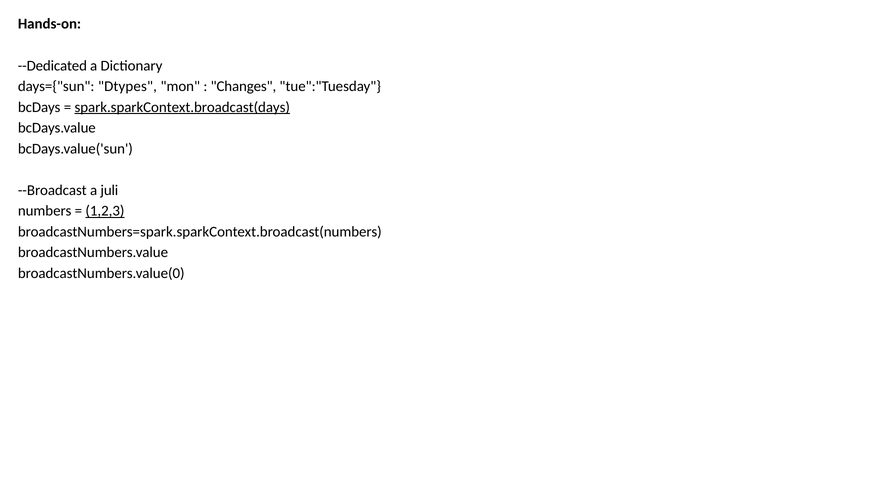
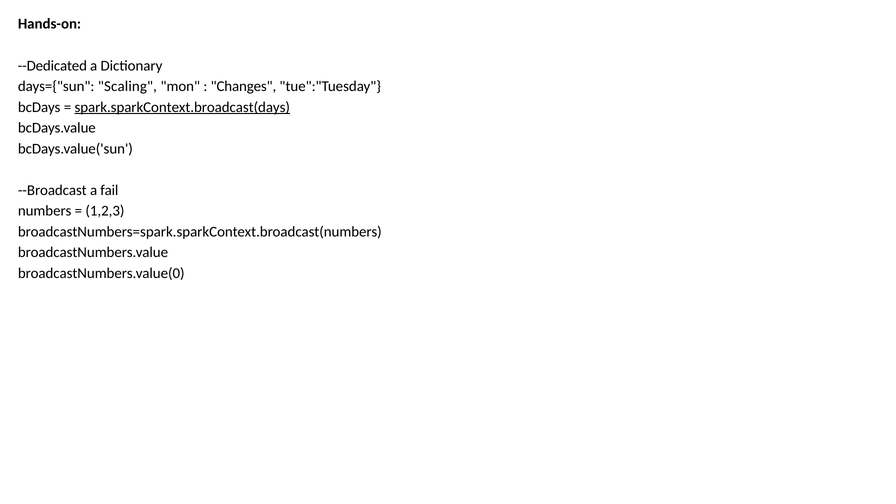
Dtypes: Dtypes -> Scaling
juli: juli -> fail
1,2,3 underline: present -> none
